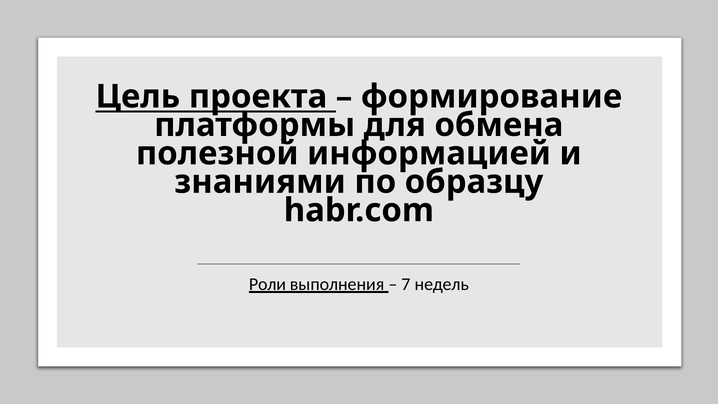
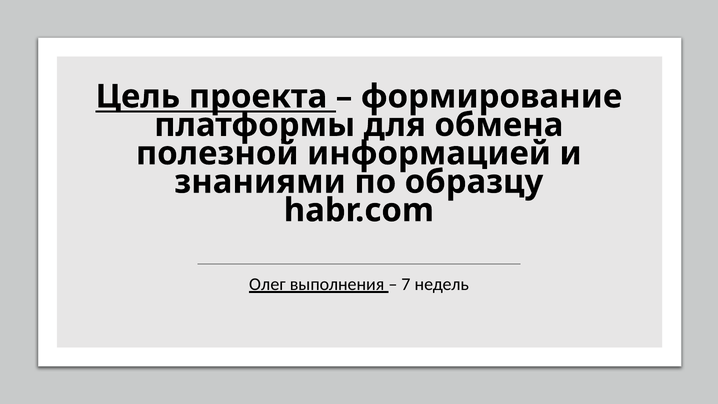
Роли: Роли -> Олег
